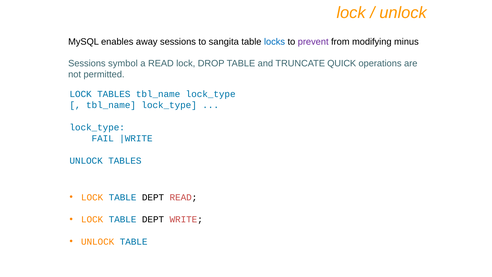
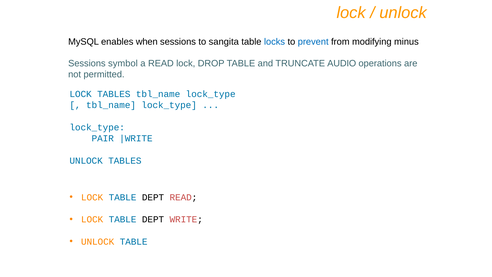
away: away -> when
prevent colour: purple -> blue
QUICK: QUICK -> AUDIO
FAIL: FAIL -> PAIR
